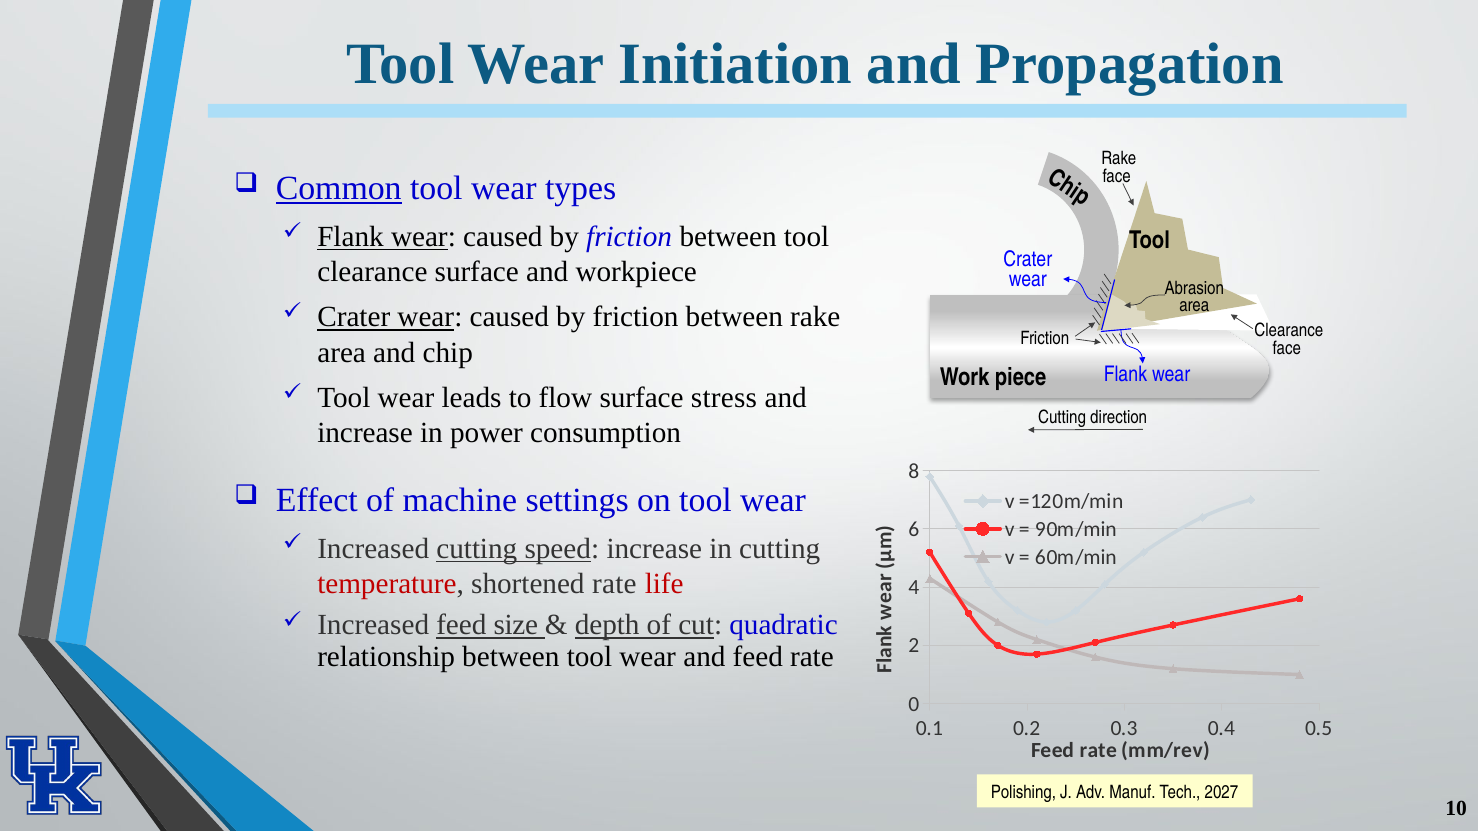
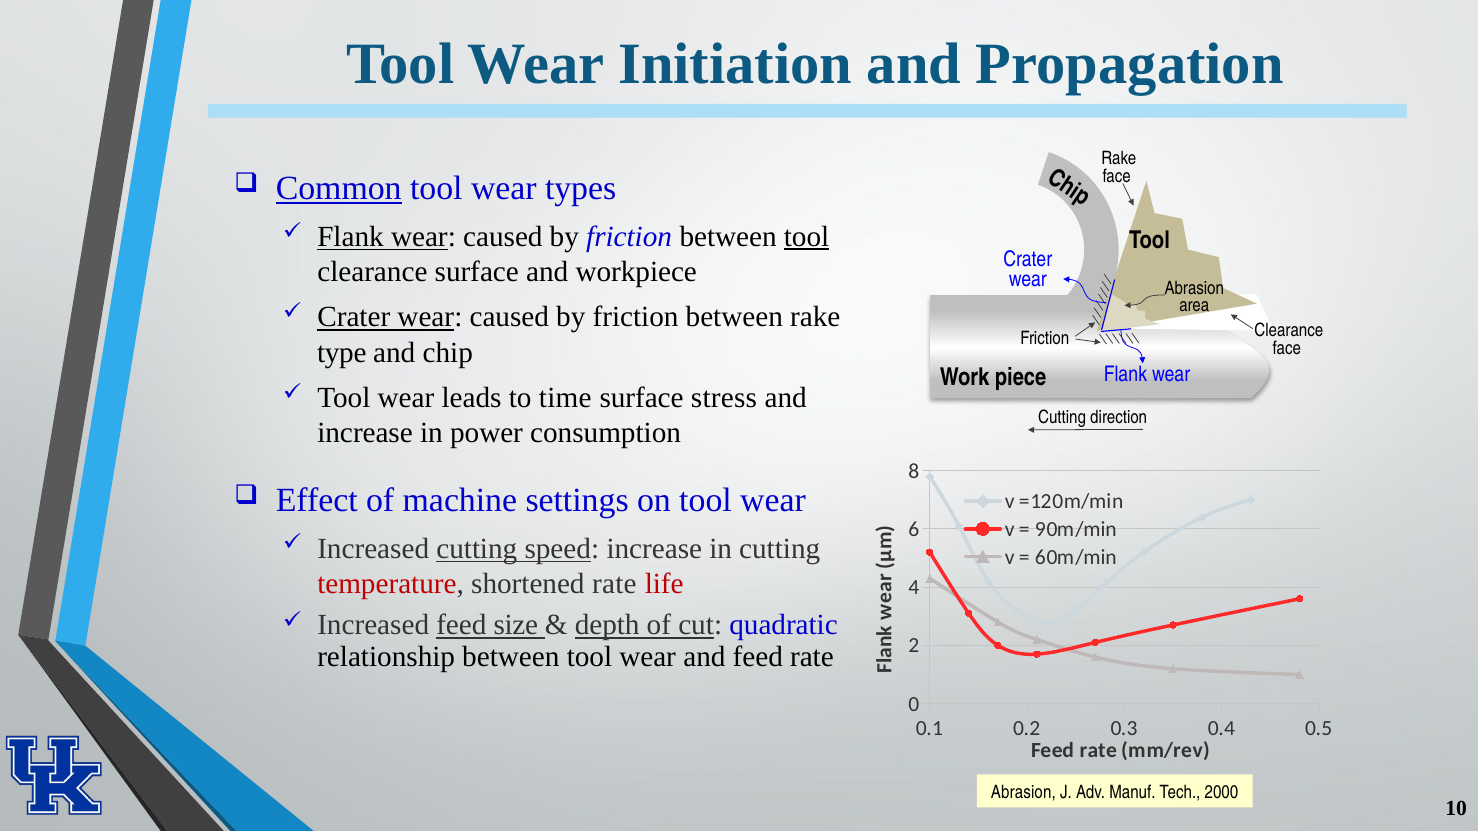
tool at (807, 237) underline: none -> present
area at (342, 353): area -> type
flow: flow -> time
Polishing at (1023, 792): Polishing -> Abrasion
2027: 2027 -> 2000
